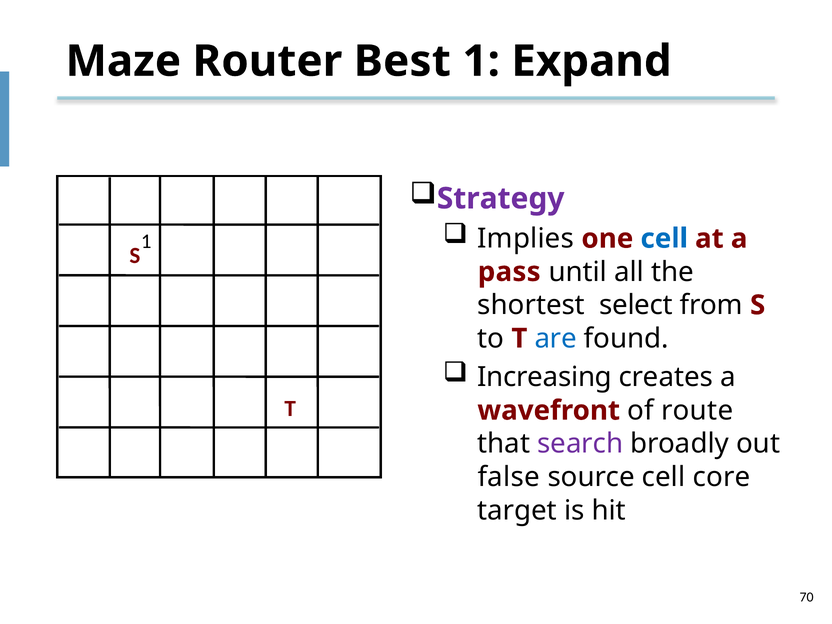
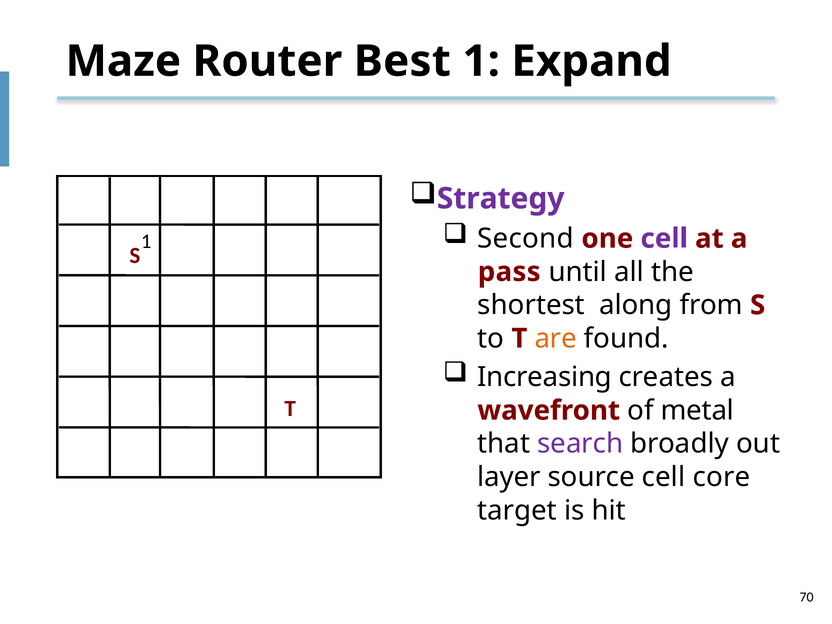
Implies: Implies -> Second
cell at (664, 239) colour: blue -> purple
select: select -> along
are colour: blue -> orange
route: route -> metal
false: false -> layer
